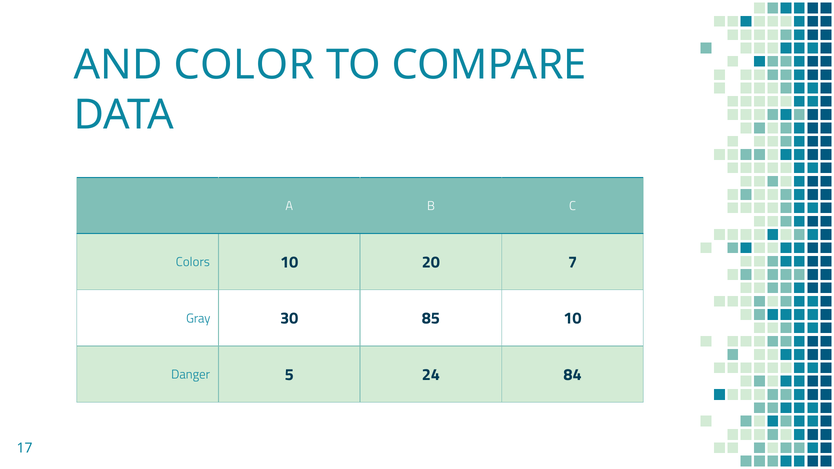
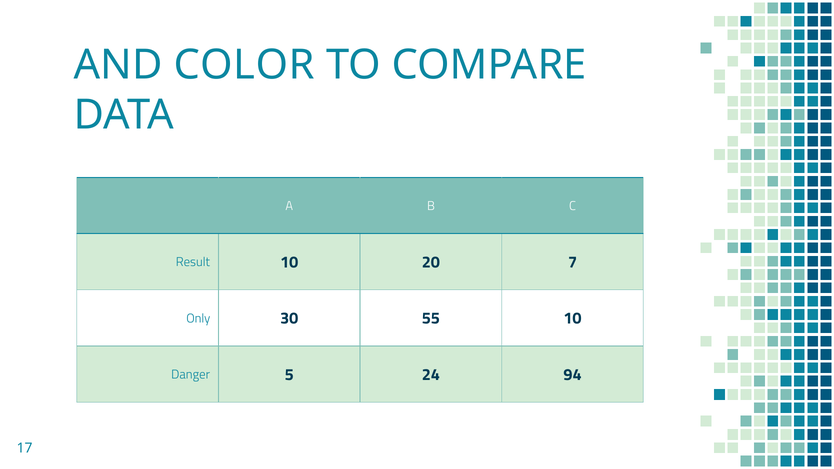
Colors: Colors -> Result
Gray: Gray -> Only
85: 85 -> 55
84: 84 -> 94
